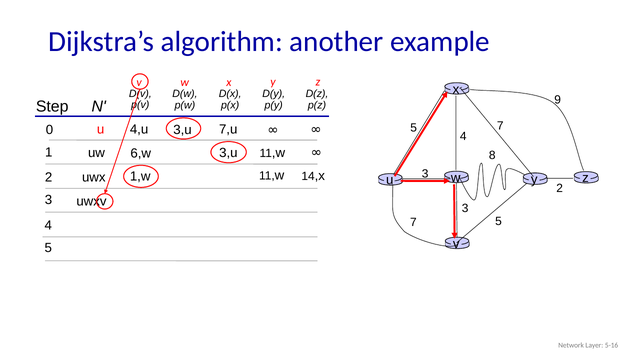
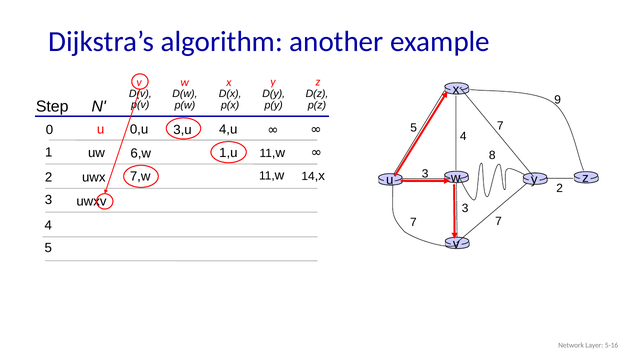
4,u: 4,u -> 0,u
7,u: 7,u -> 4,u
6,w 3,u: 3,u -> 1,u
1,w: 1,w -> 7,w
7 5: 5 -> 7
